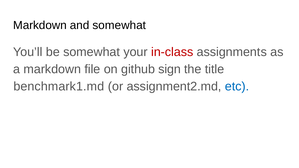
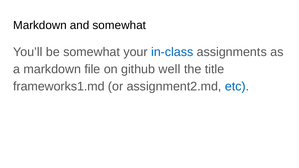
in-class colour: red -> blue
sign: sign -> well
benchmark1.md: benchmark1.md -> frameworks1.md
